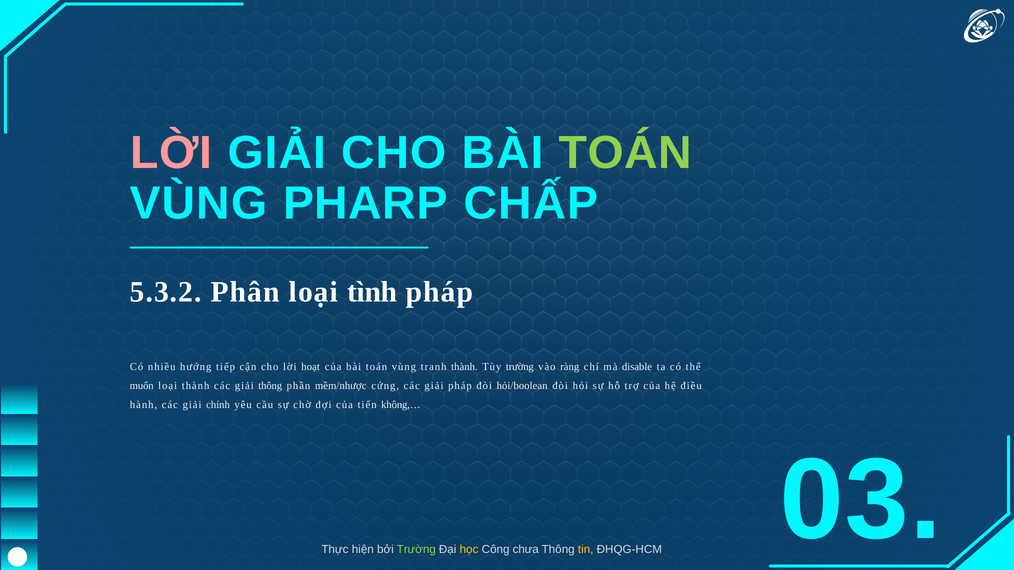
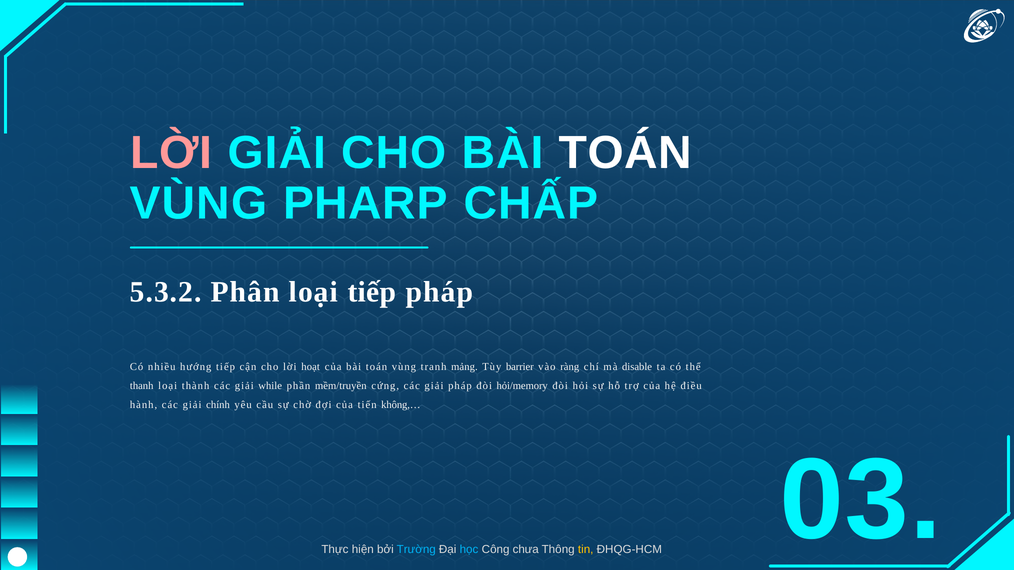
TOÁN at (625, 153) colour: light green -> white
loại tình: tình -> tiếp
tranh thành: thành -> mảng
Tùy trường: trường -> barrier
muốn: muốn -> thanh
giải thông: thông -> while
mềm/nhược: mềm/nhược -> mềm/truyền
hỏi/boolean: hỏi/boolean -> hỏi/memory
Trường at (416, 550) colour: light green -> light blue
học colour: yellow -> light blue
